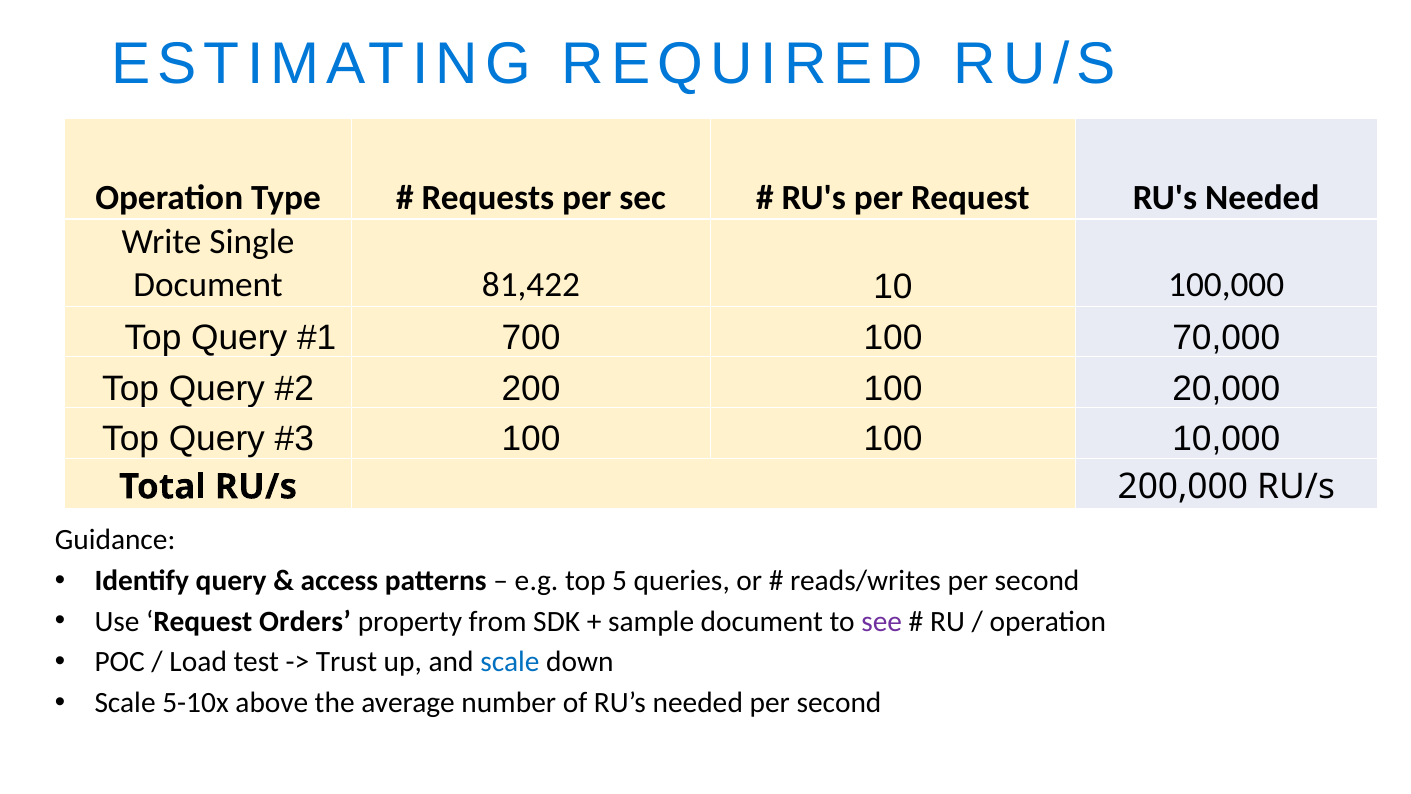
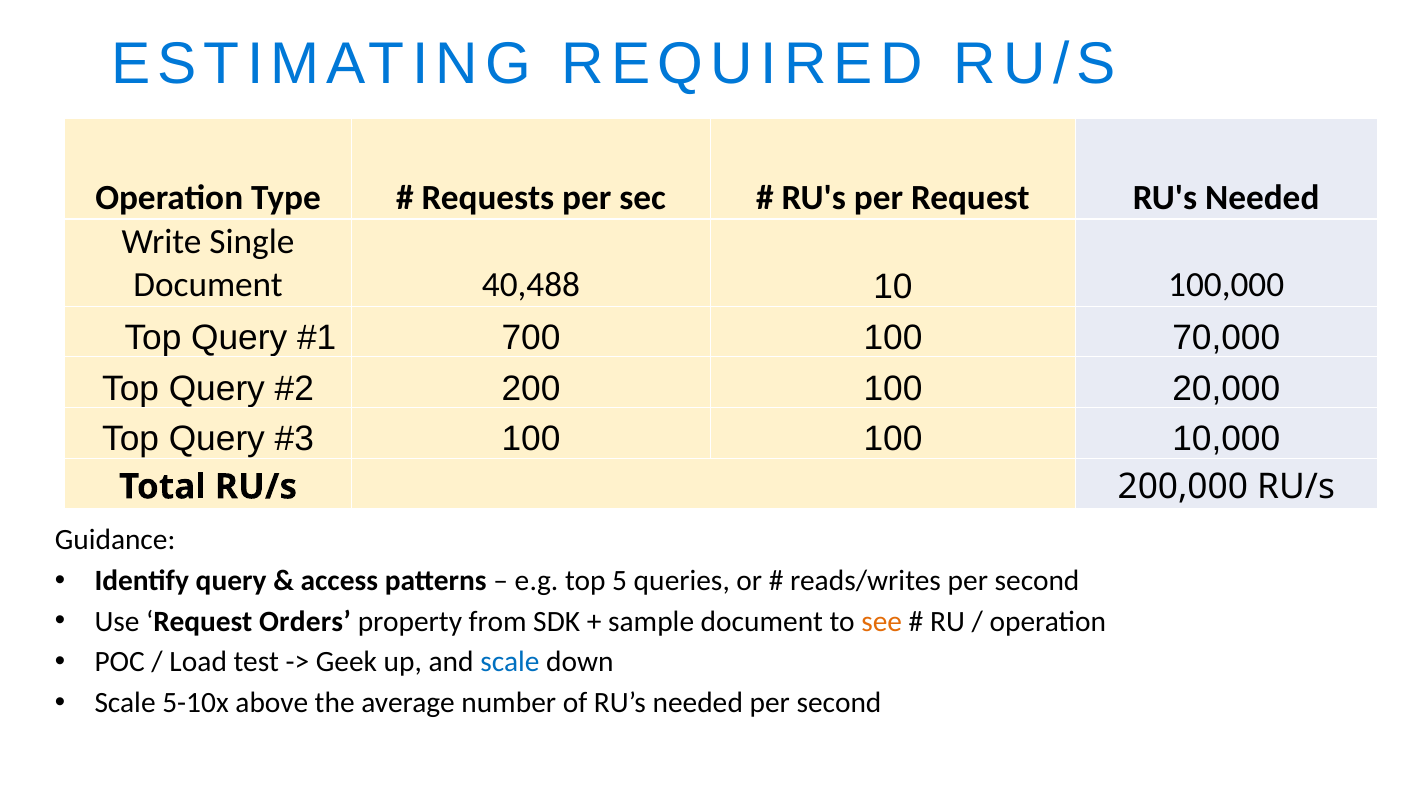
81,422: 81,422 -> 40,488
see colour: purple -> orange
Trust: Trust -> Geek
